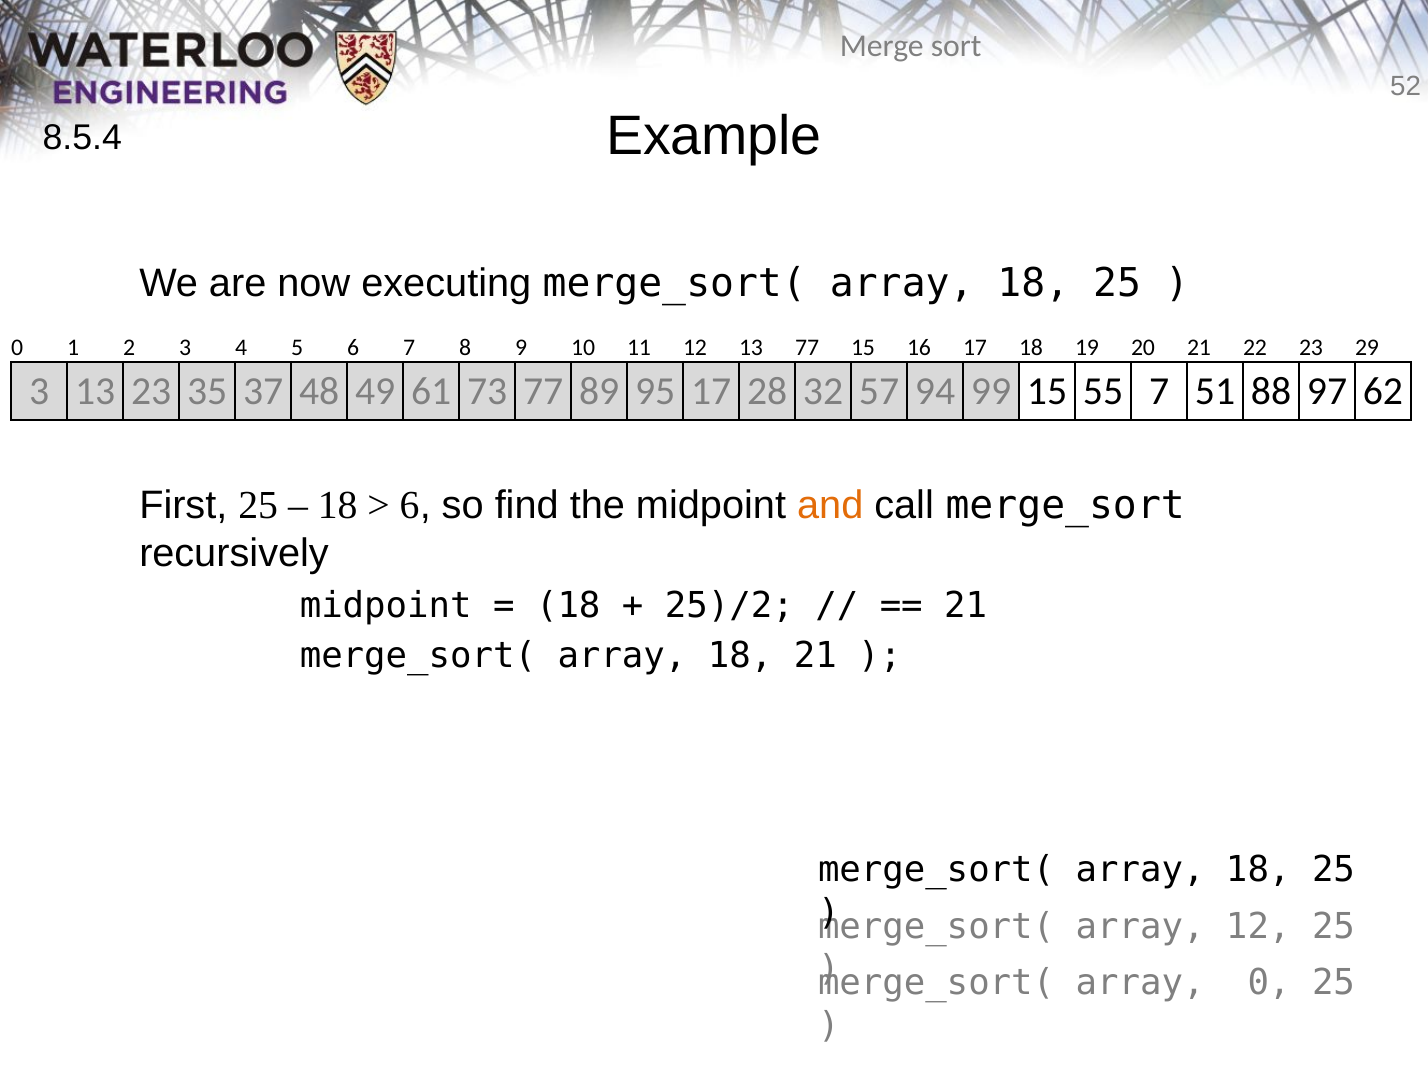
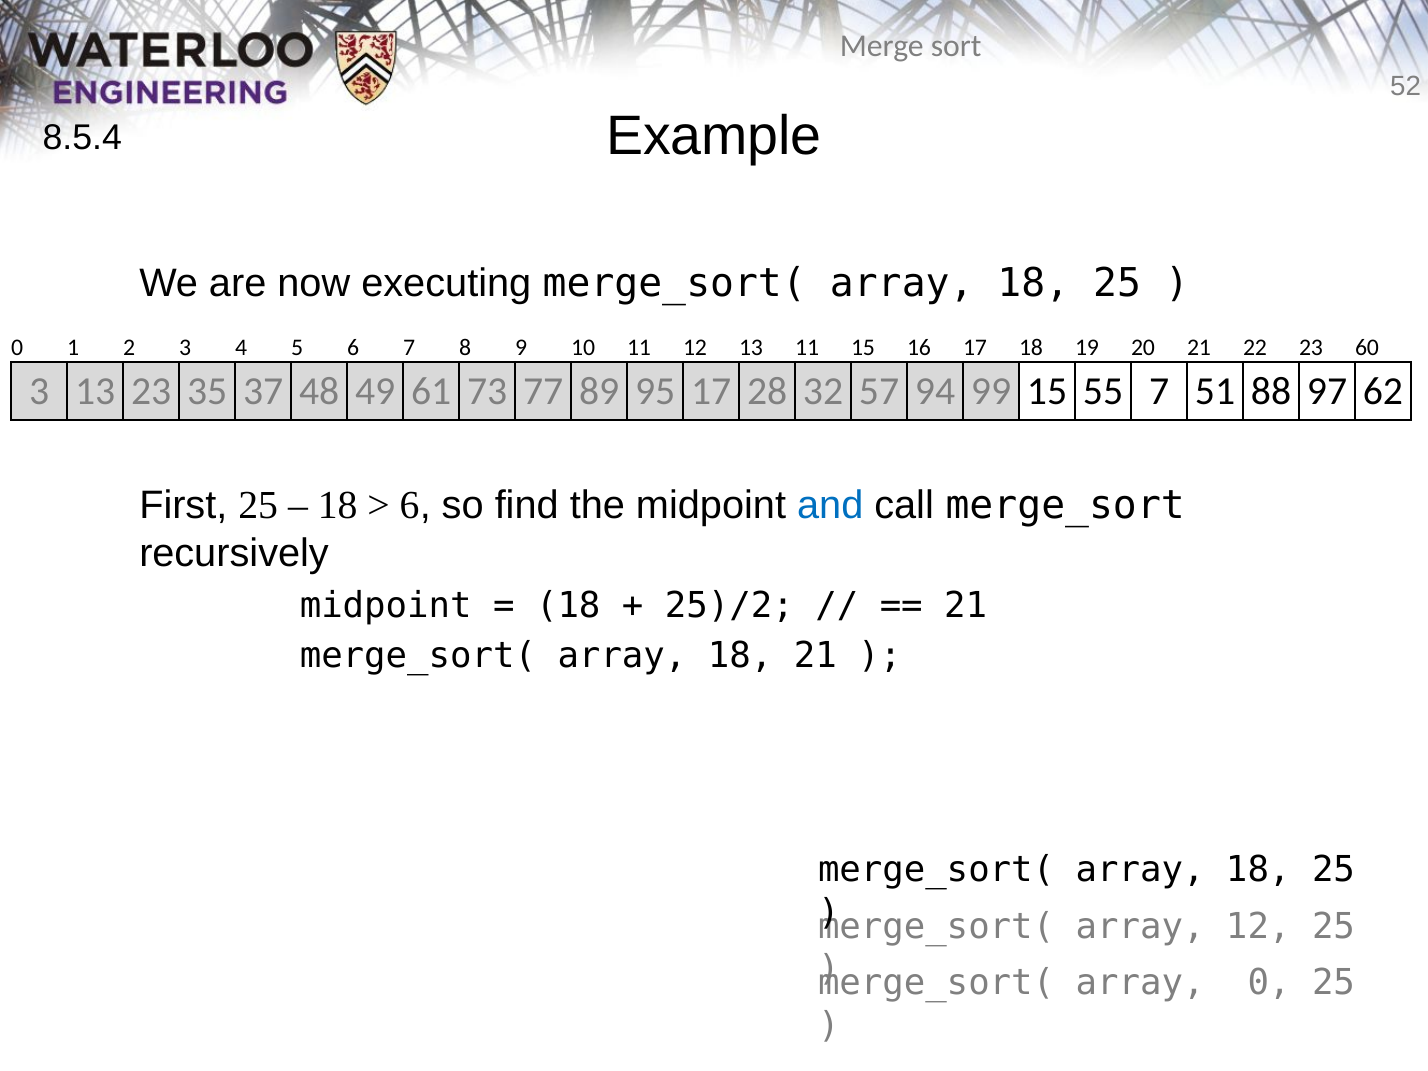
13 77: 77 -> 11
29: 29 -> 60
and colour: orange -> blue
